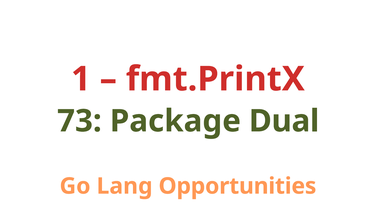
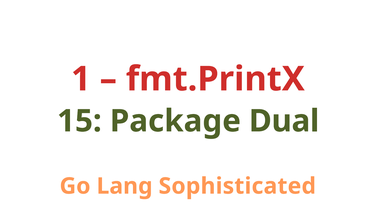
73: 73 -> 15
Opportunities: Opportunities -> Sophisticated
